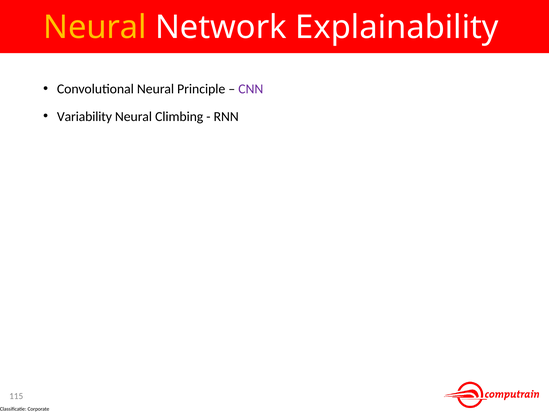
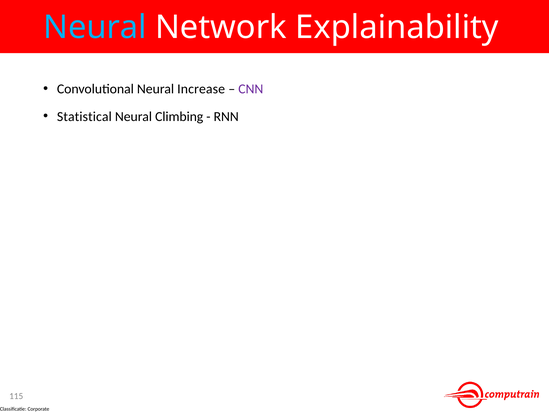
Neural at (95, 27) colour: yellow -> light blue
Principle: Principle -> Increase
Variability: Variability -> Statistical
